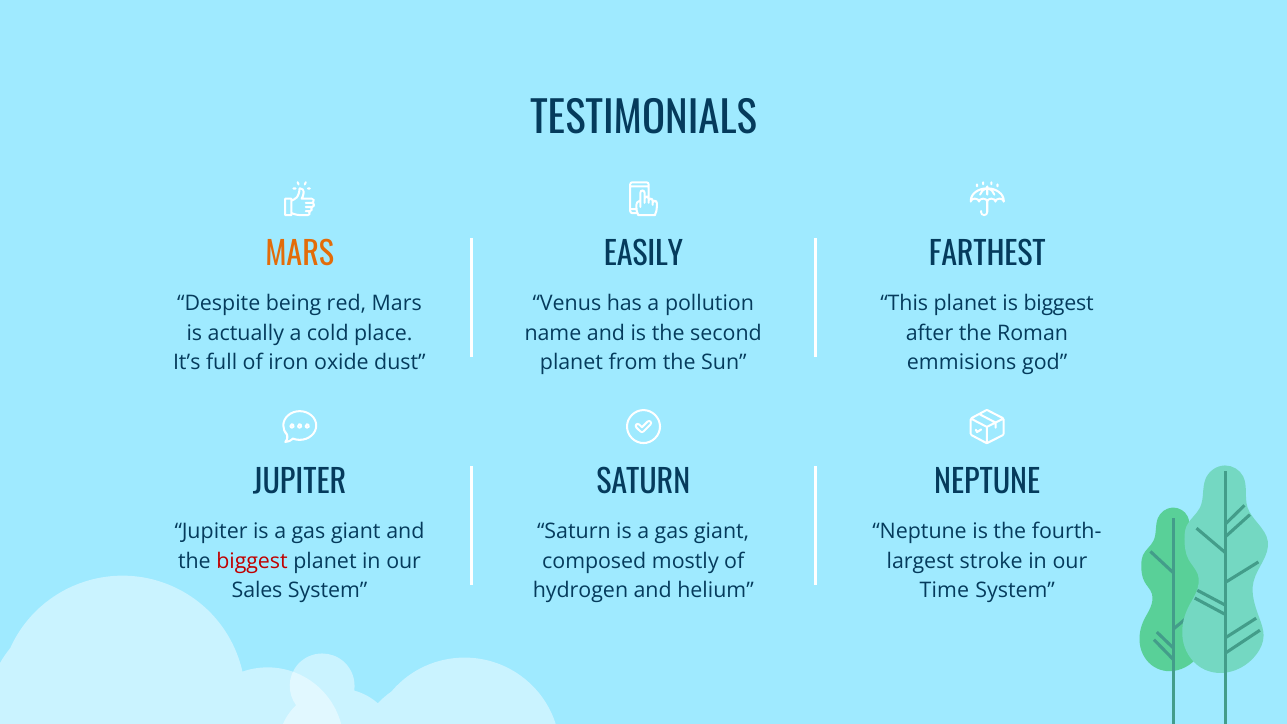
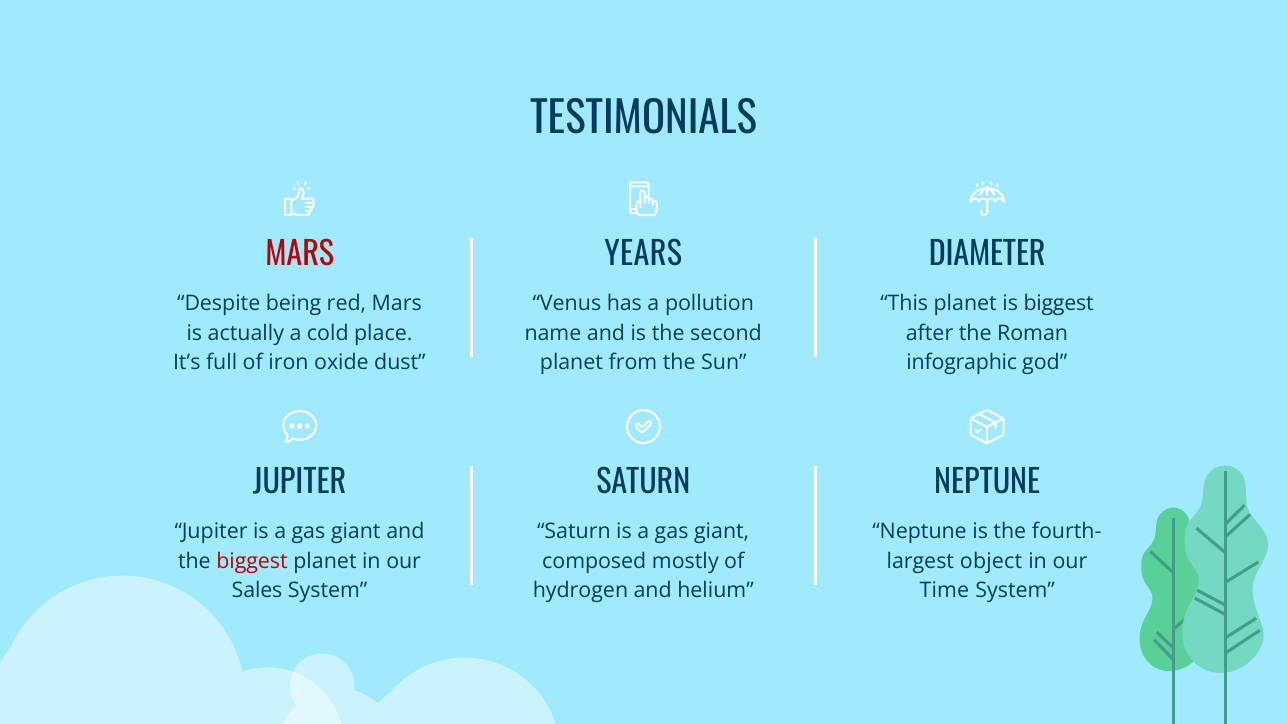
MARS at (300, 255) colour: orange -> red
EASILY: EASILY -> YEARS
FARTHEST: FARTHEST -> DIAMETER
emmisions: emmisions -> infographic
stroke: stroke -> object
